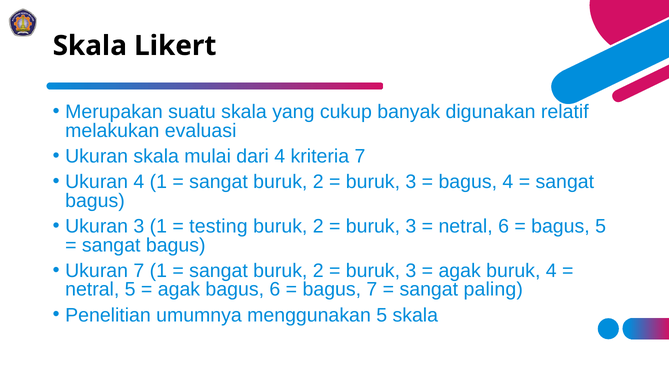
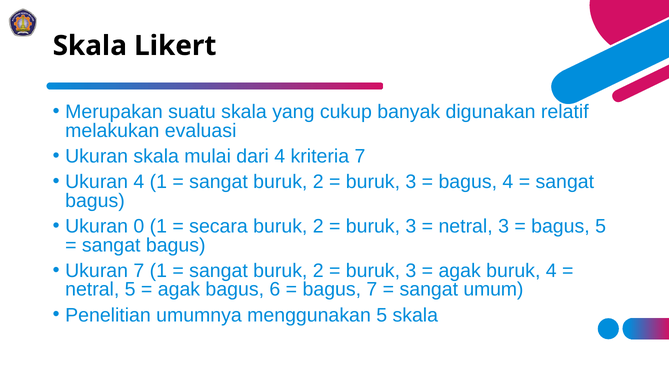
Ukuran 3: 3 -> 0
testing: testing -> secara
netral 6: 6 -> 3
paling: paling -> umum
